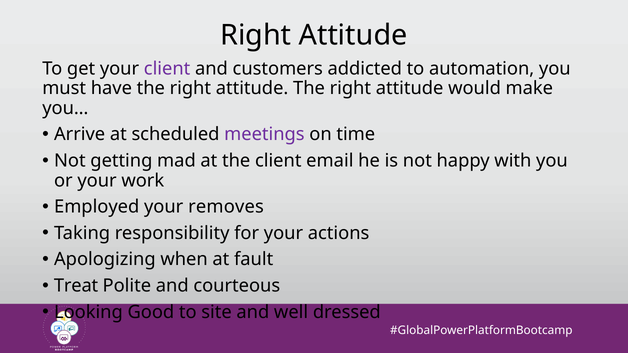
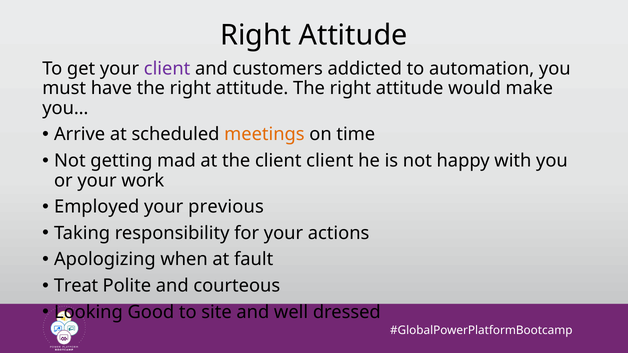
meetings colour: purple -> orange
client email: email -> client
removes: removes -> previous
